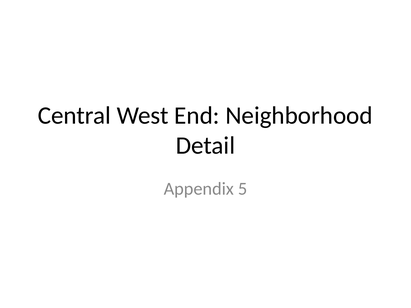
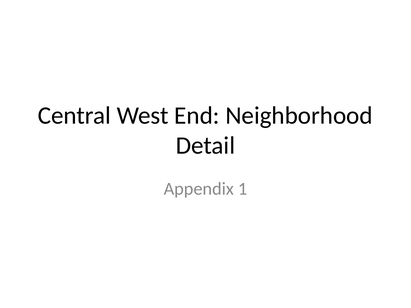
5: 5 -> 1
